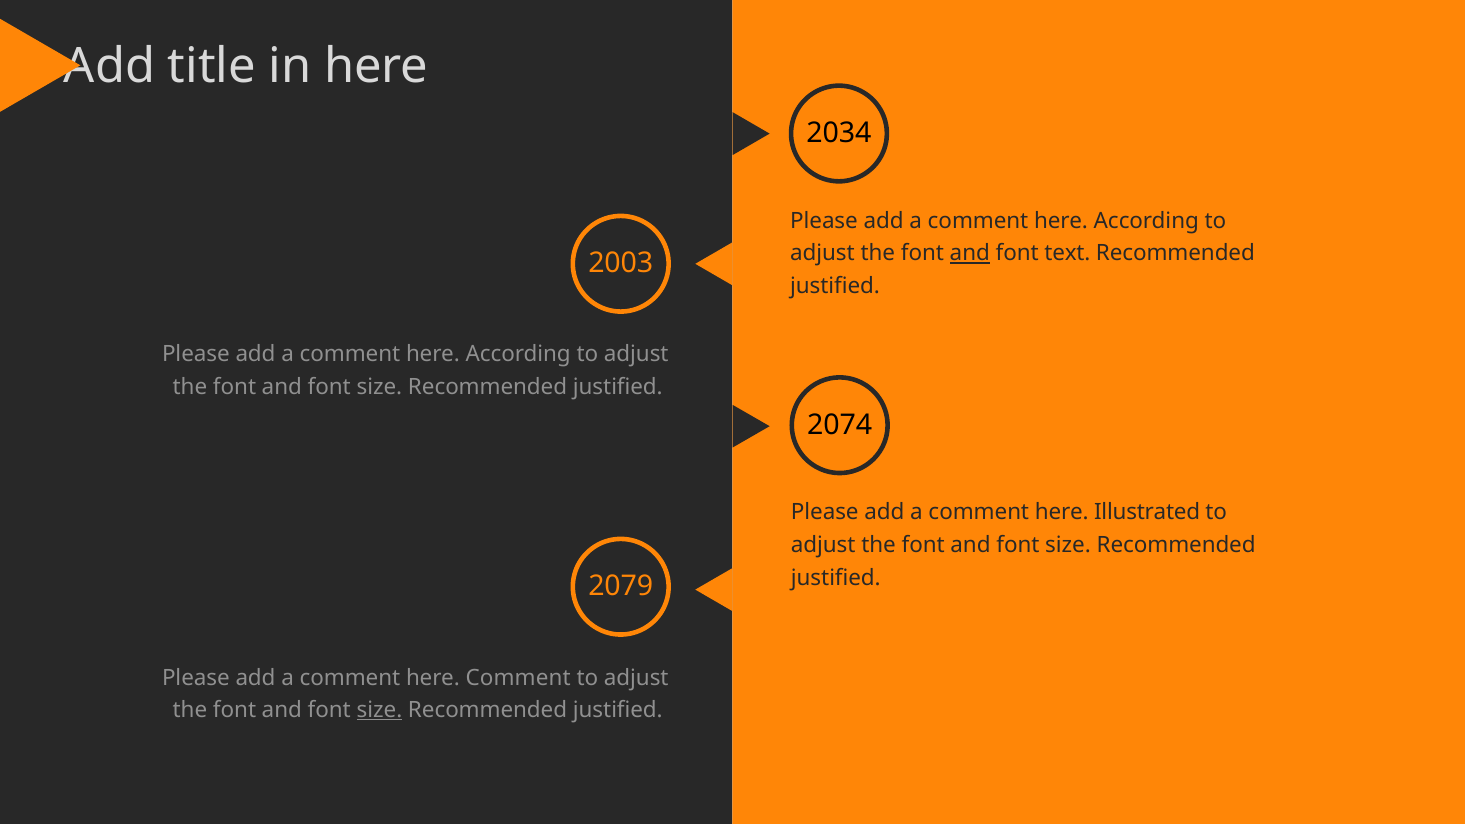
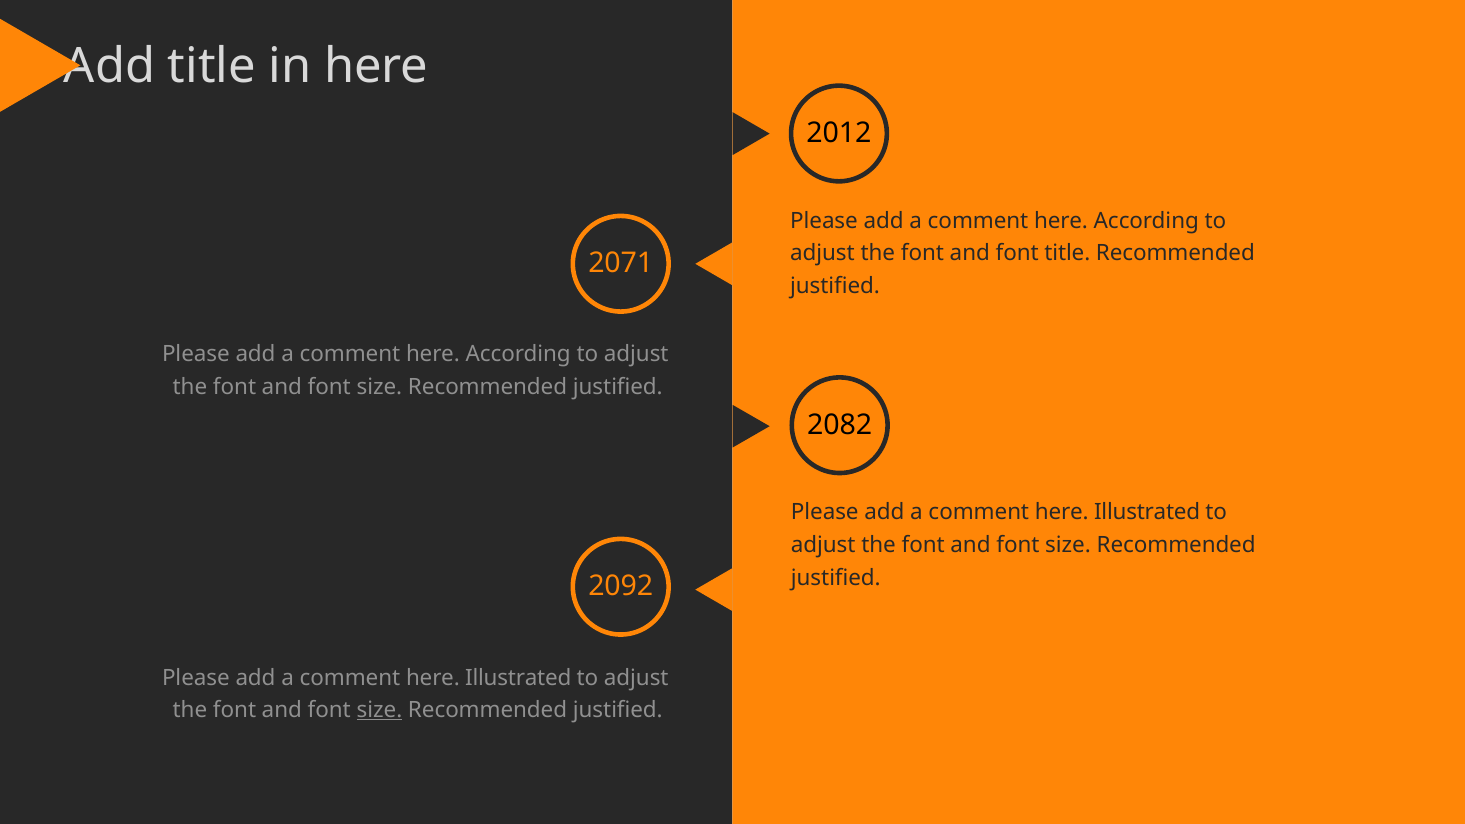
2034: 2034 -> 2012
and at (970, 253) underline: present -> none
font text: text -> title
2003: 2003 -> 2071
2074: 2074 -> 2082
2079: 2079 -> 2092
Comment at (518, 678): Comment -> Illustrated
